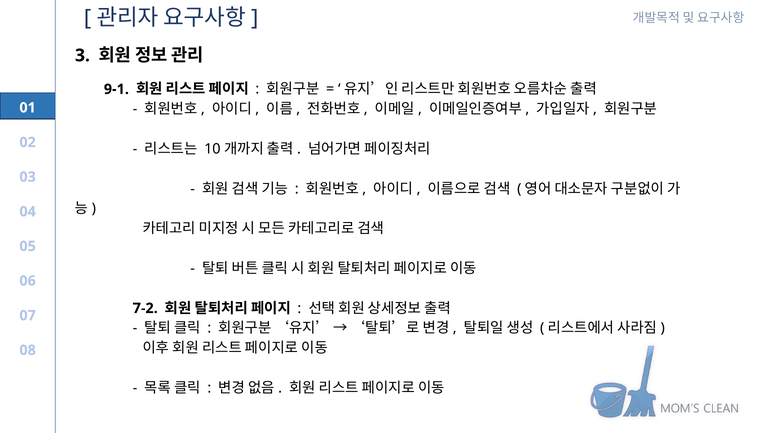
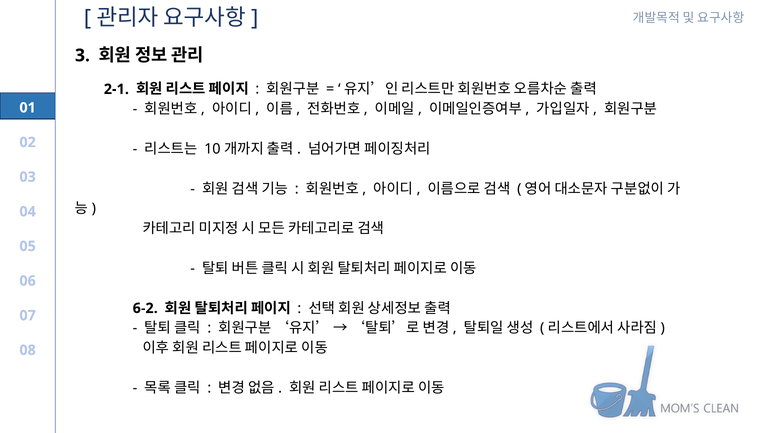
9-1: 9-1 -> 2-1
7-2: 7-2 -> 6-2
